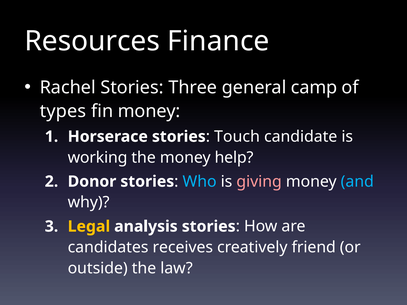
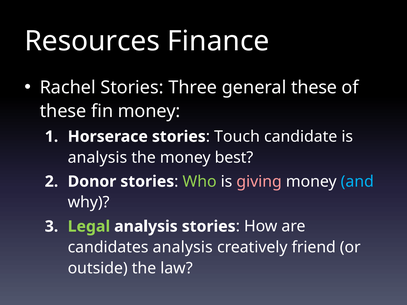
general camp: camp -> these
types at (63, 111): types -> these
working at (98, 158): working -> analysis
help: help -> best
Who colour: light blue -> light green
Legal colour: yellow -> light green
candidates receives: receives -> analysis
